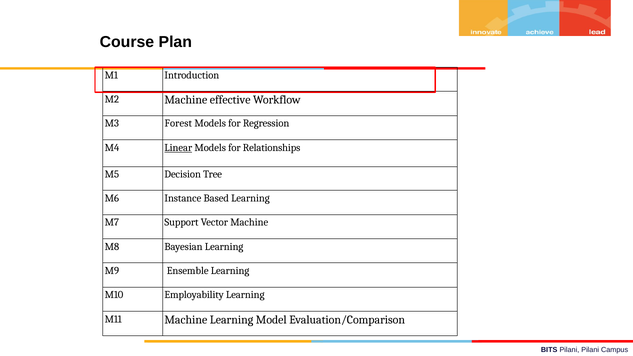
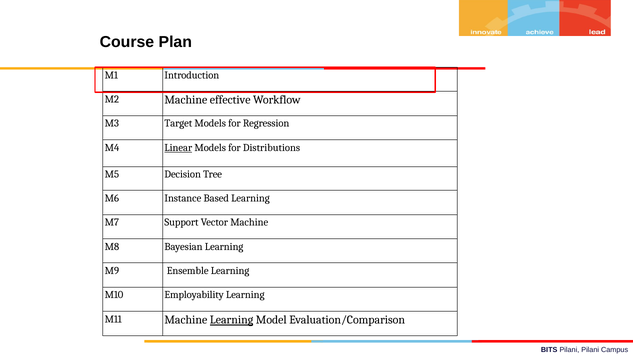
Forest: Forest -> Target
Relationships: Relationships -> Distributions
Learning at (232, 320) underline: none -> present
